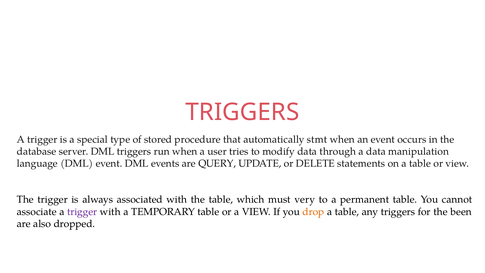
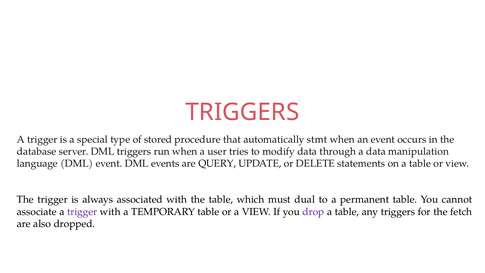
very: very -> dual
drop colour: orange -> purple
been: been -> fetch
